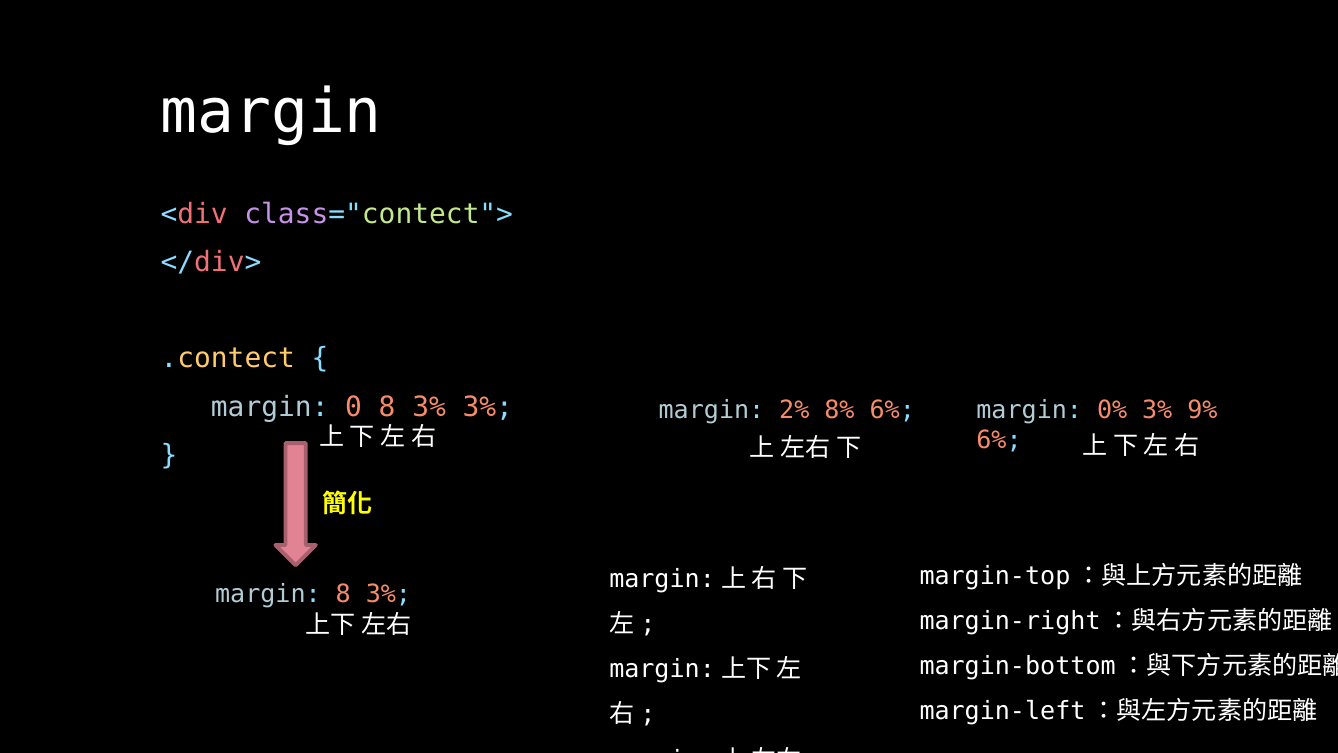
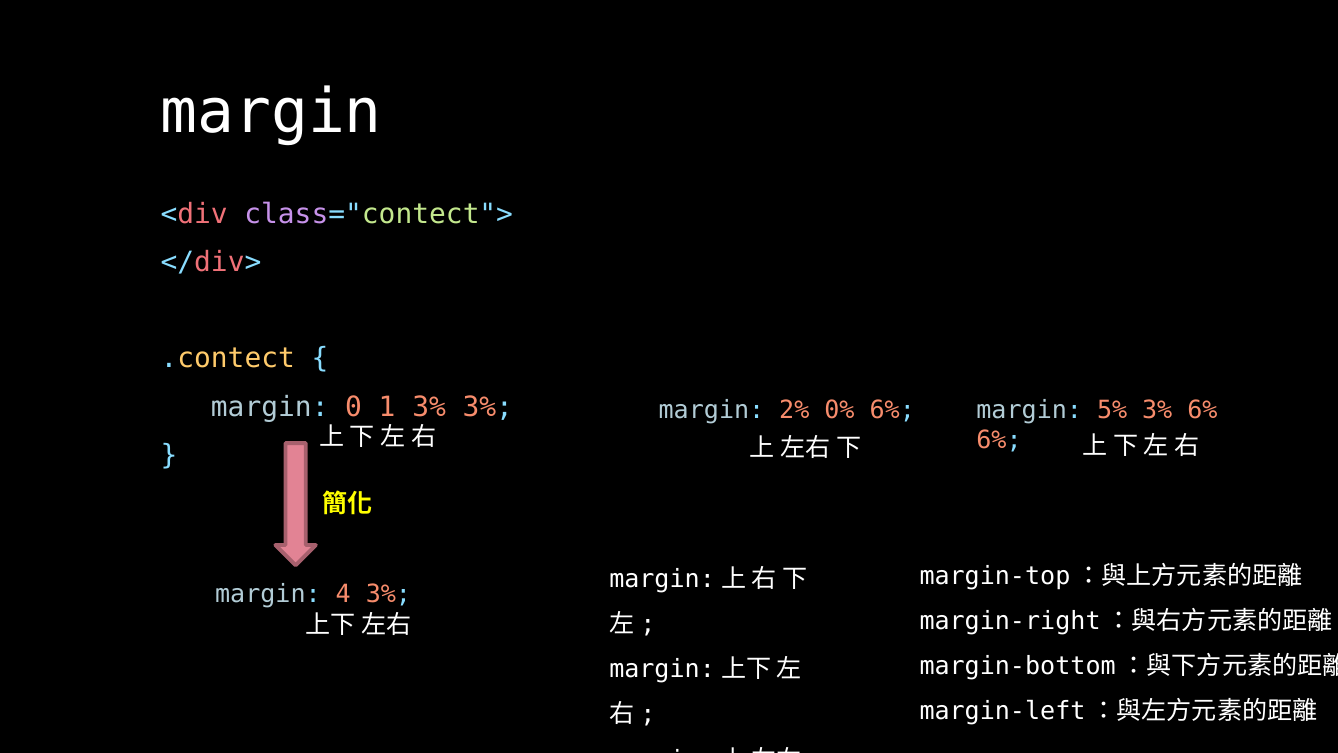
0 8: 8 -> 1
8%: 8% -> 0%
0%: 0% -> 5%
3% 9%: 9% -> 6%
margin 8: 8 -> 4
